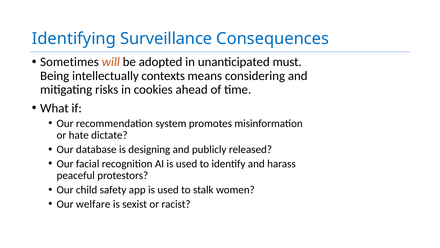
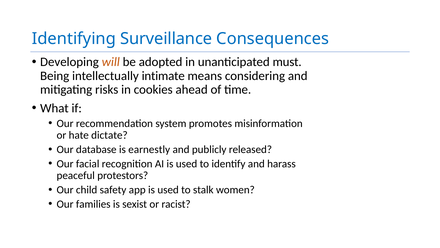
Sometimes: Sometimes -> Developing
contexts: contexts -> intimate
designing: designing -> earnestly
welfare: welfare -> families
